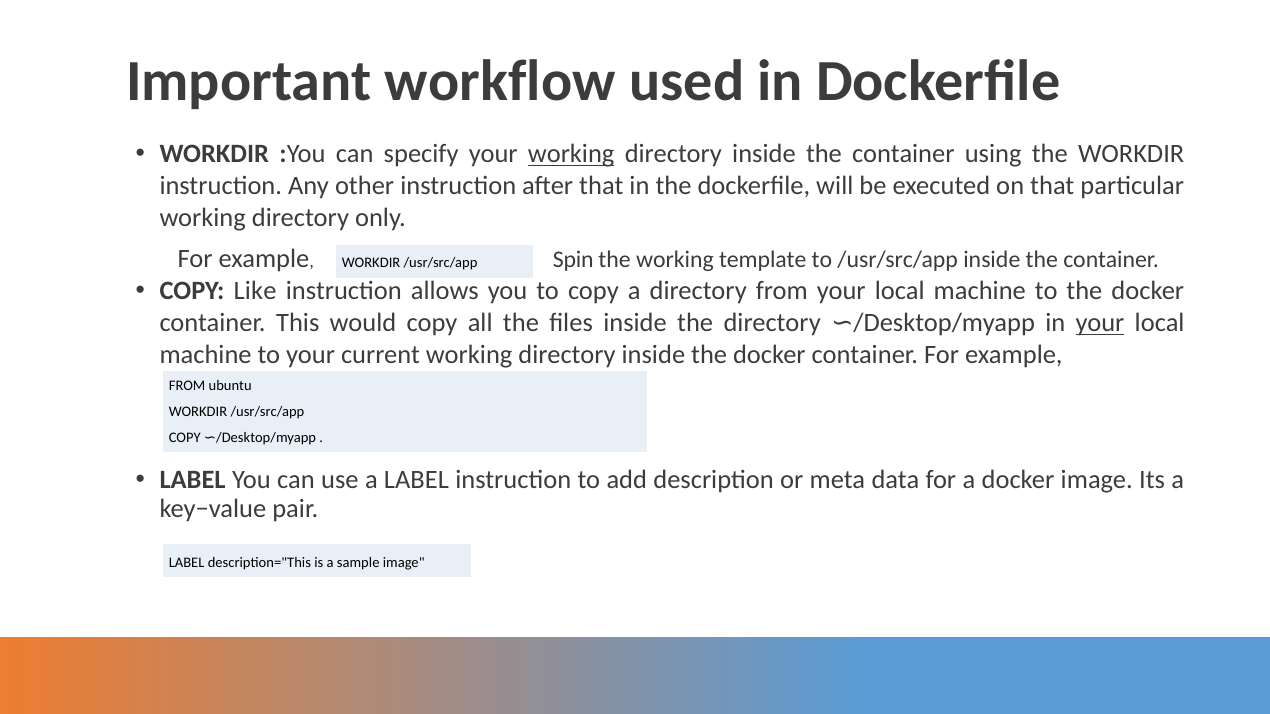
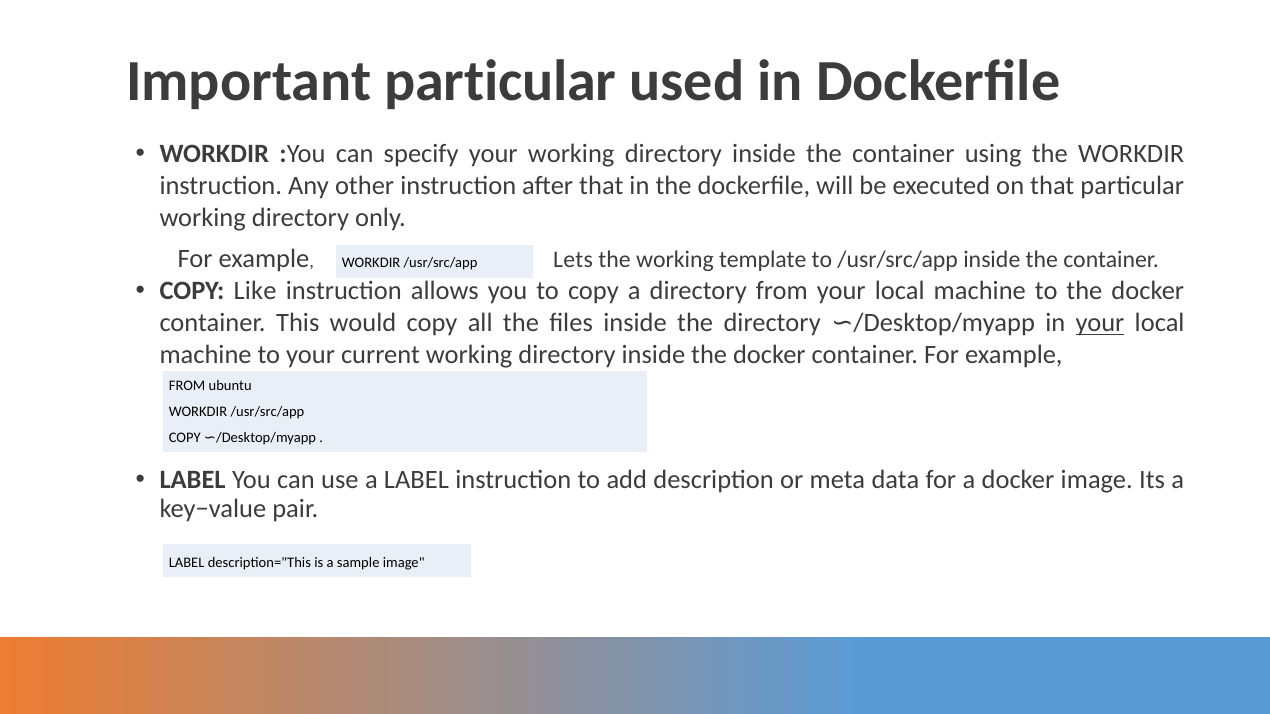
Important workflow: workflow -> particular
working at (571, 154) underline: present -> none
Spin: Spin -> Lets
